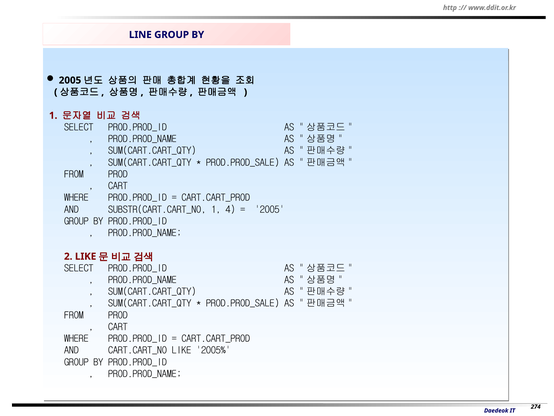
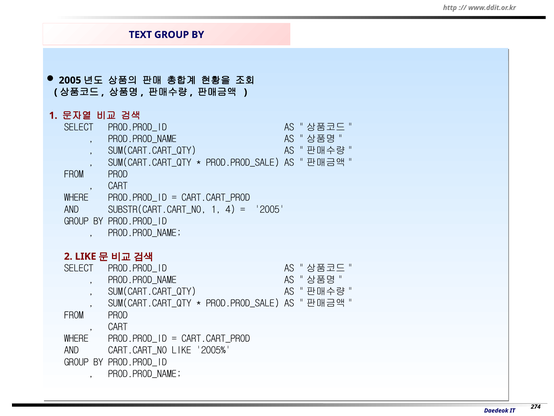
LINE: LINE -> TEXT
